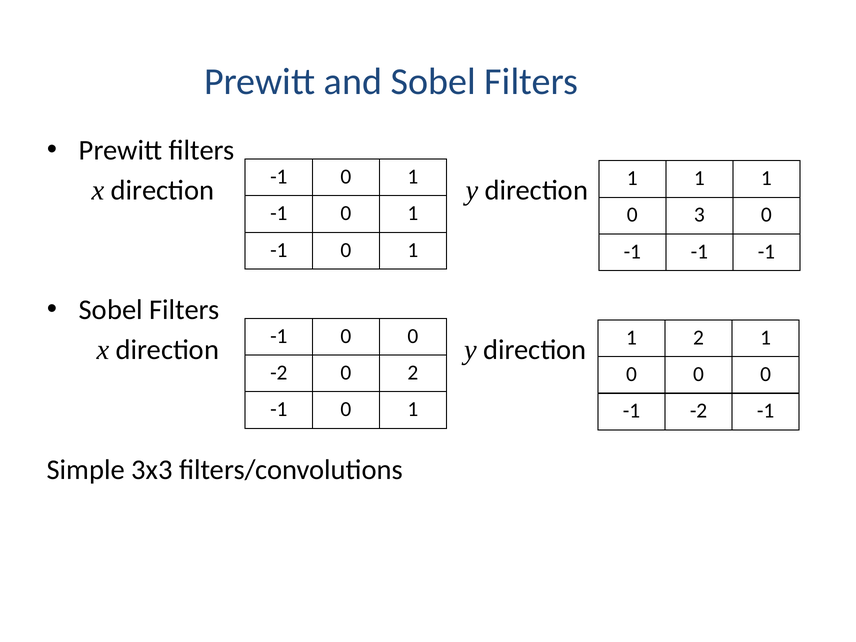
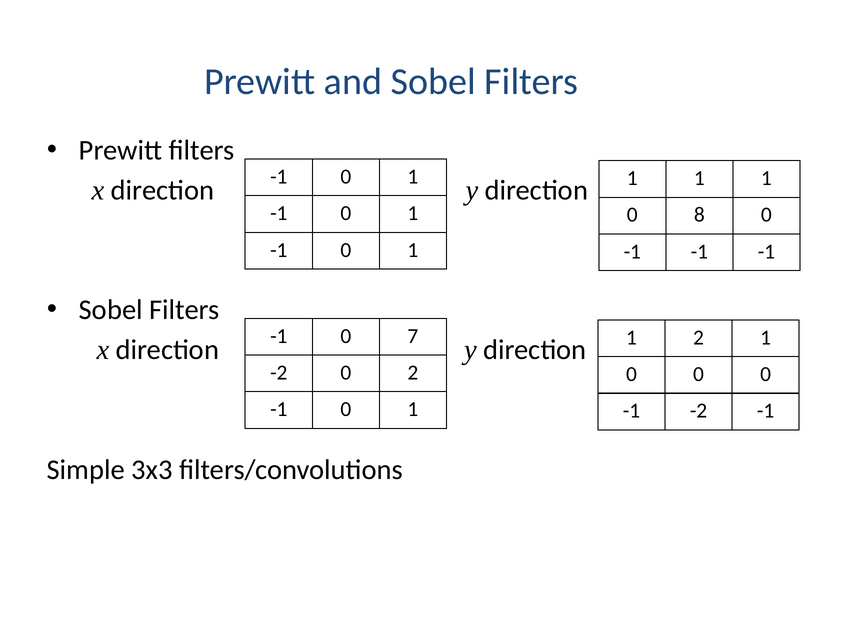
3: 3 -> 8
-1 0 0: 0 -> 7
